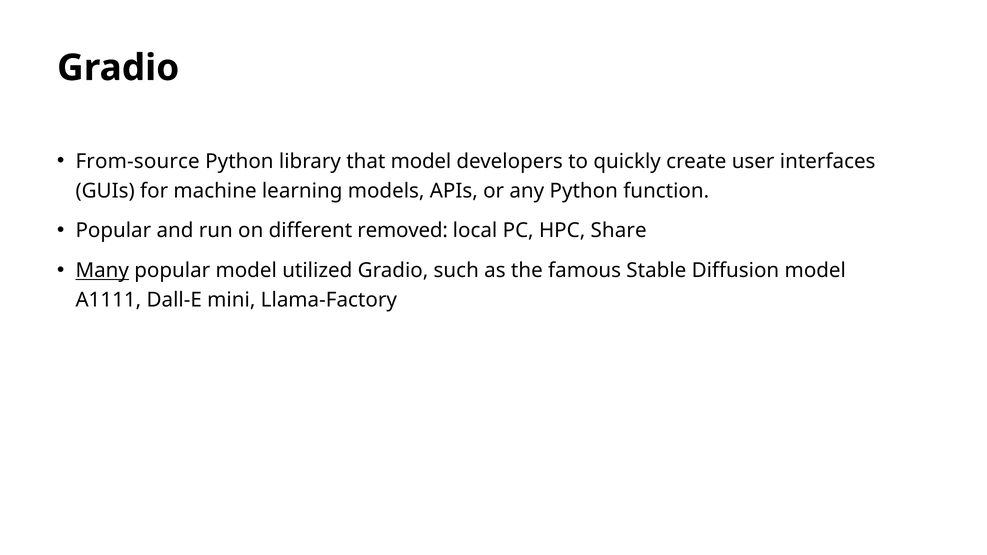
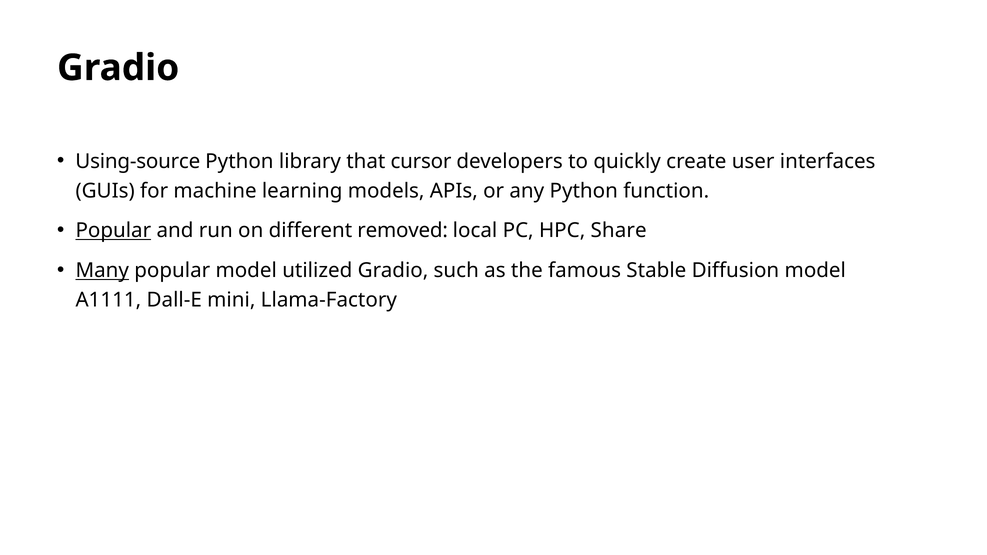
From-source: From-source -> Using-source
that model: model -> cursor
Popular at (113, 231) underline: none -> present
